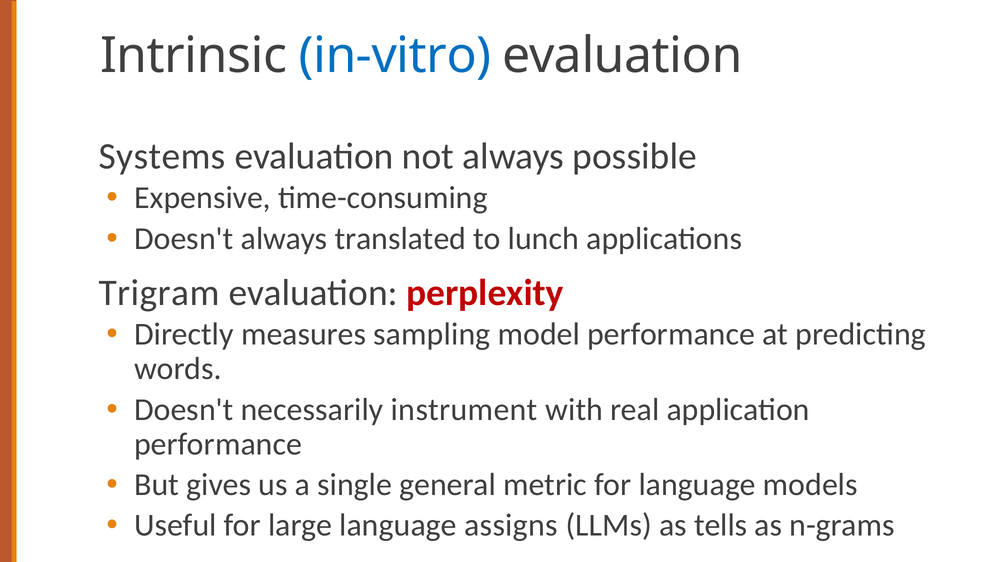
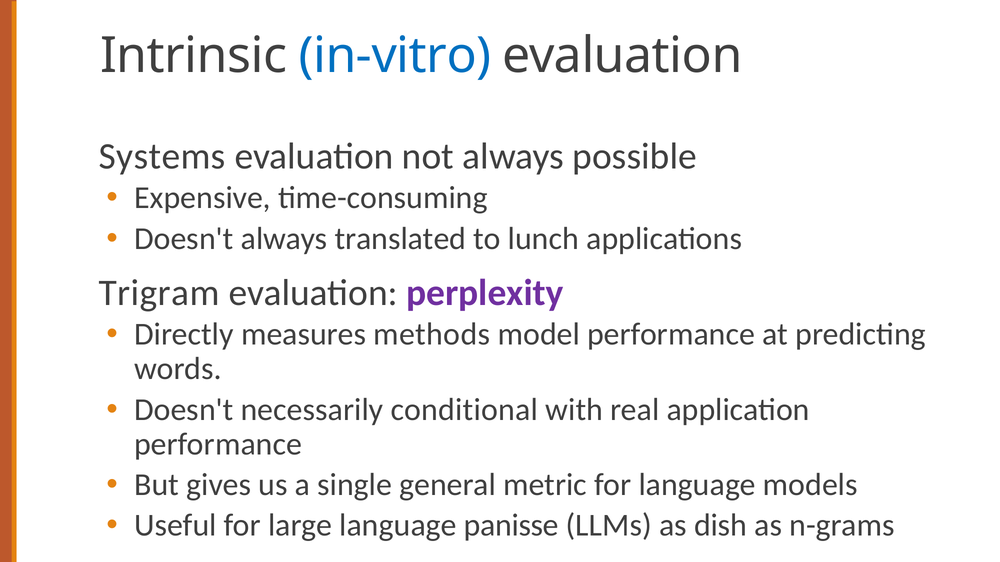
perplexity colour: red -> purple
sampling: sampling -> methods
instrument: instrument -> conditional
assigns: assigns -> panisse
tells: tells -> dish
